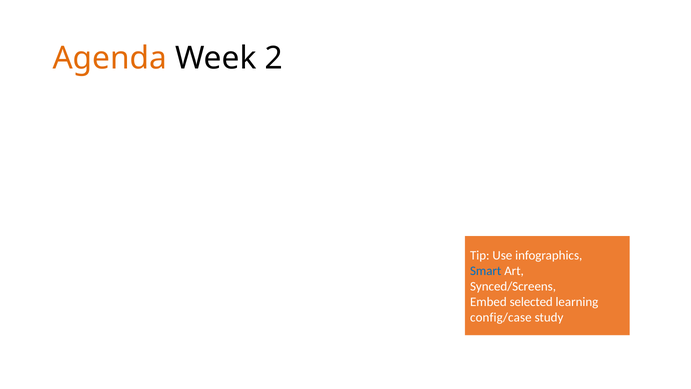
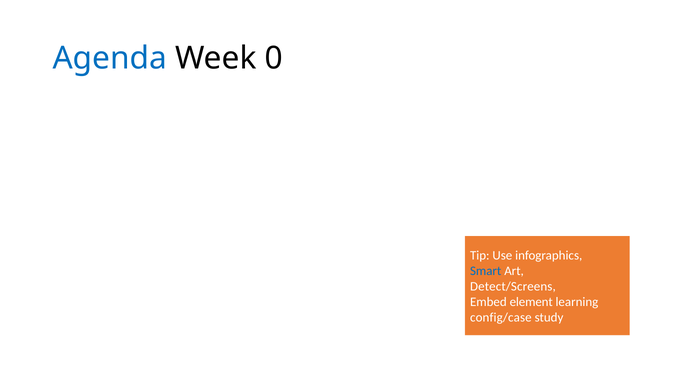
Agenda colour: orange -> blue
2: 2 -> 0
Synced/Screens: Synced/Screens -> Detect/Screens
selected: selected -> element
